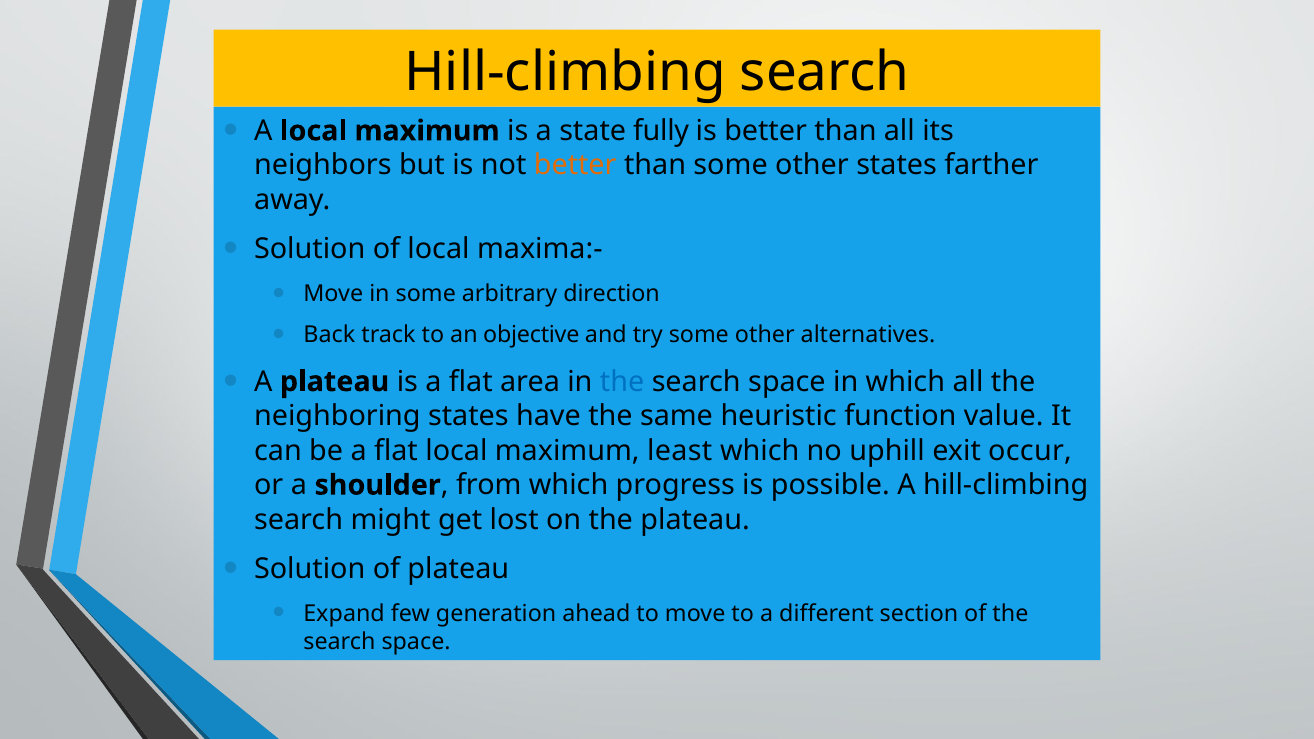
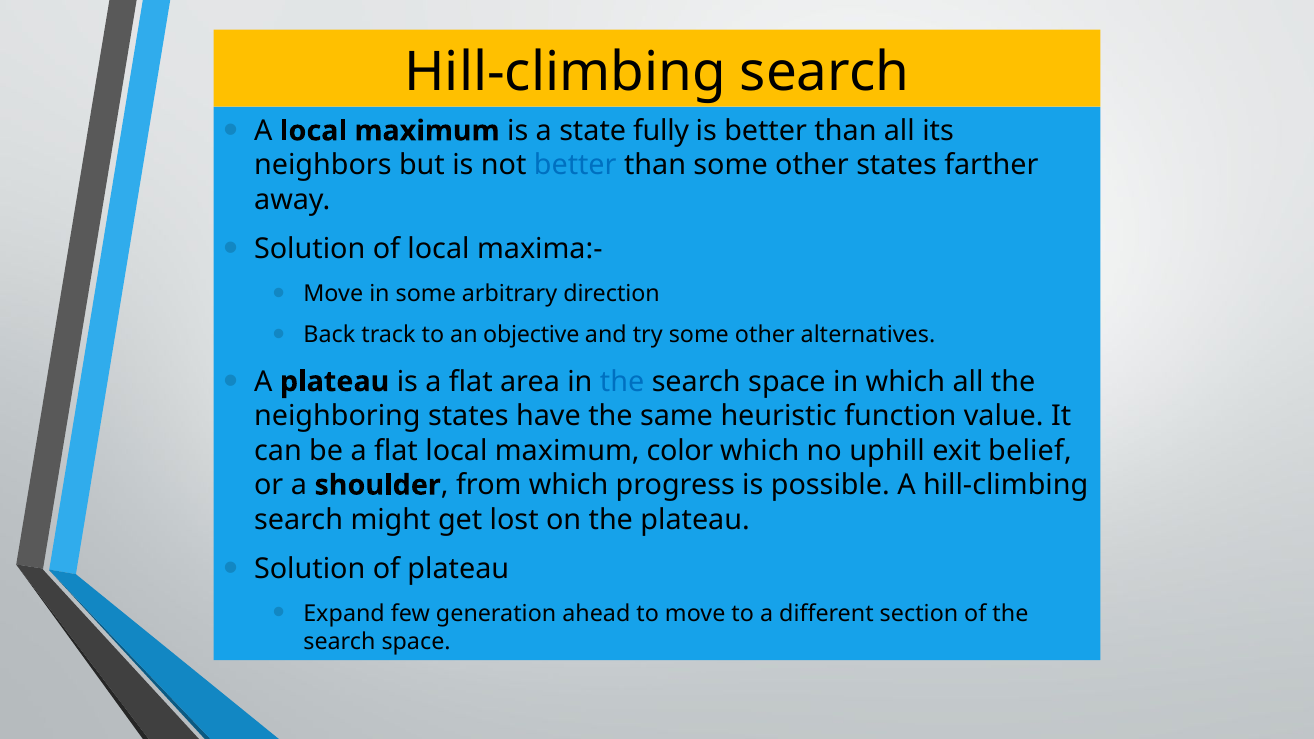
better at (575, 165) colour: orange -> blue
least: least -> color
occur: occur -> belief
